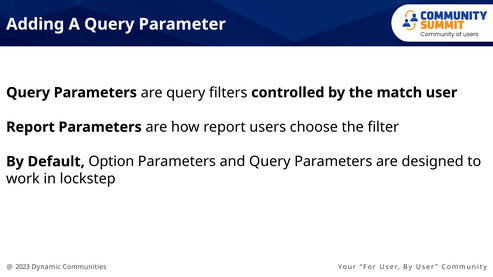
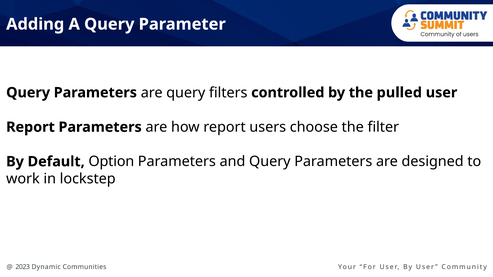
match: match -> pulled
